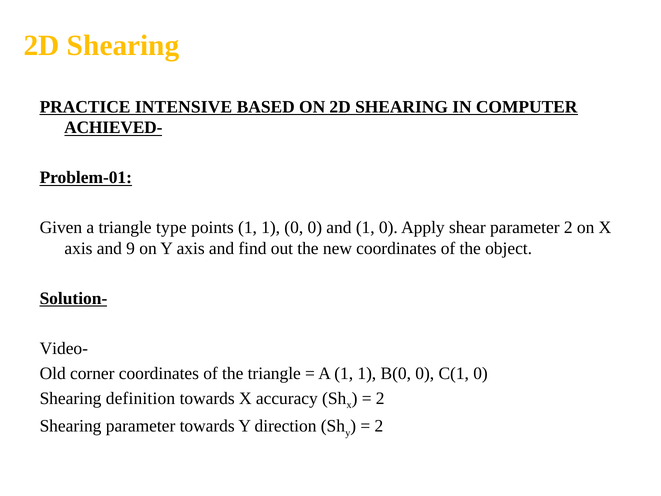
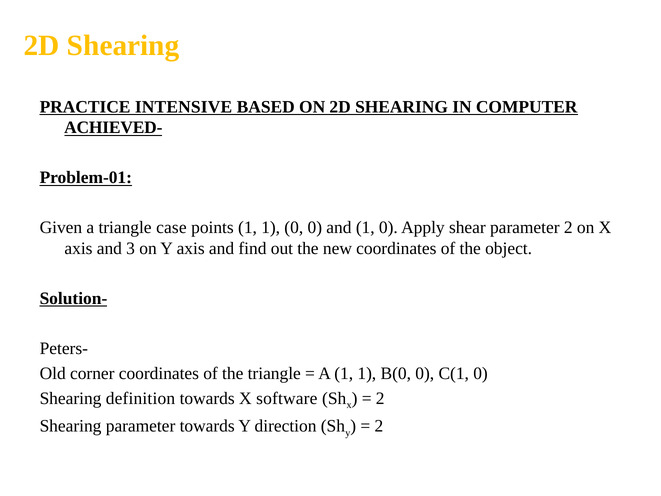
type: type -> case
9: 9 -> 3
Video-: Video- -> Peters-
accuracy: accuracy -> software
